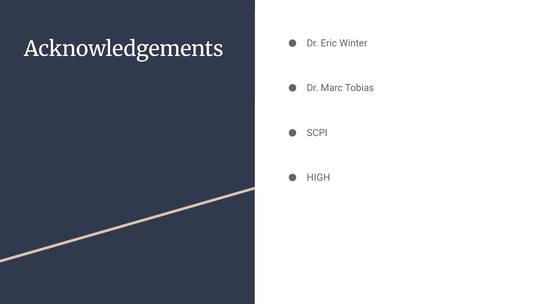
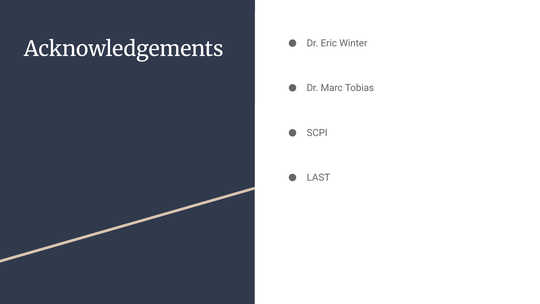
HIGH: HIGH -> LAST
